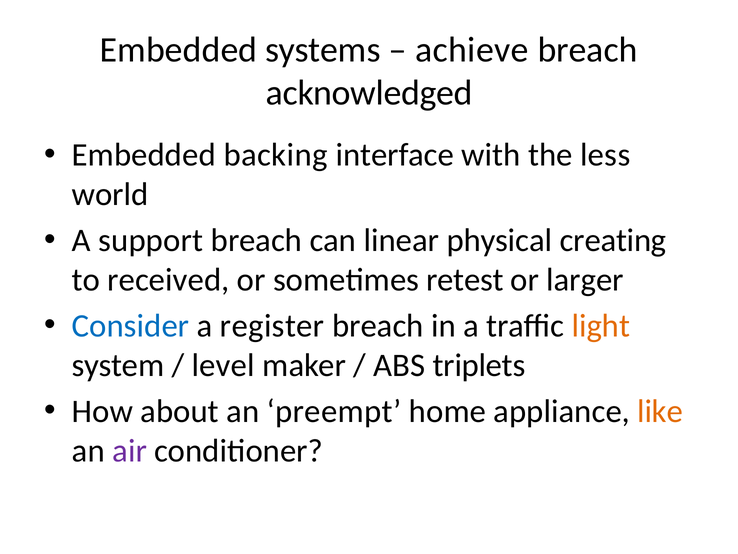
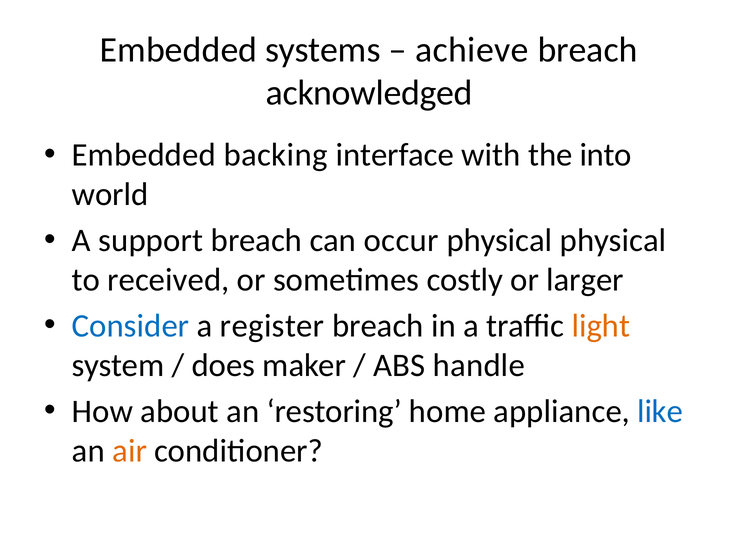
less: less -> into
linear: linear -> occur
physical creating: creating -> physical
retest: retest -> costly
level: level -> does
triplets: triplets -> handle
preempt: preempt -> restoring
like colour: orange -> blue
air colour: purple -> orange
